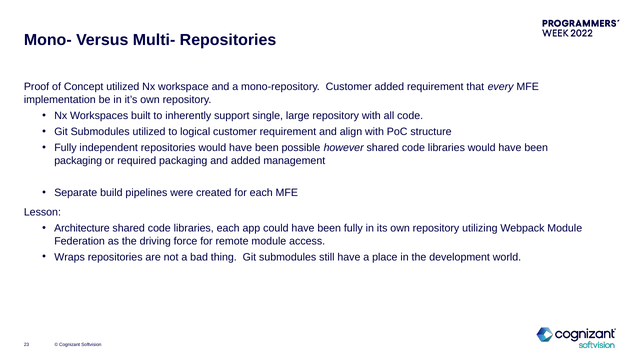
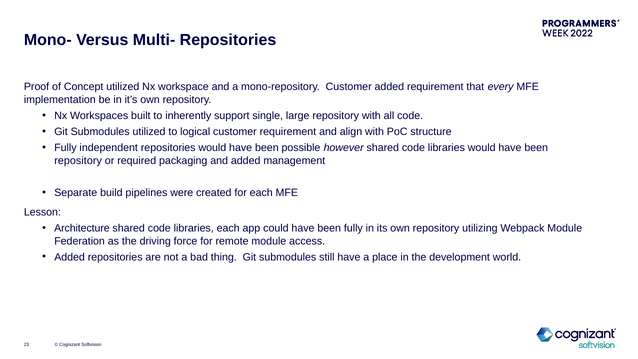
packaging at (78, 161): packaging -> repository
Wraps at (70, 257): Wraps -> Added
